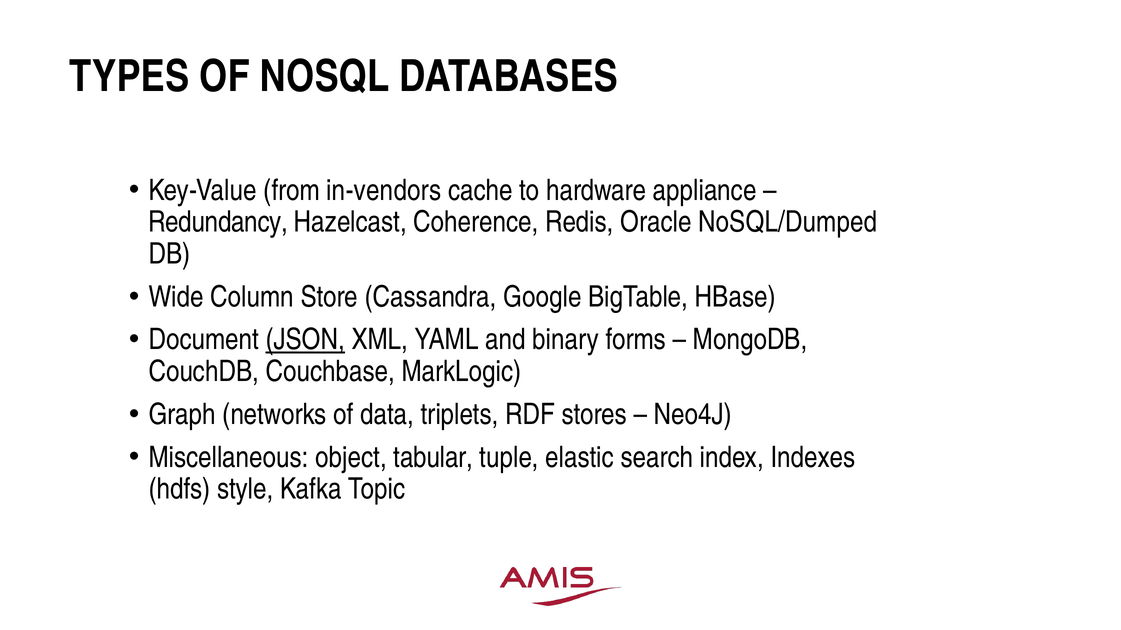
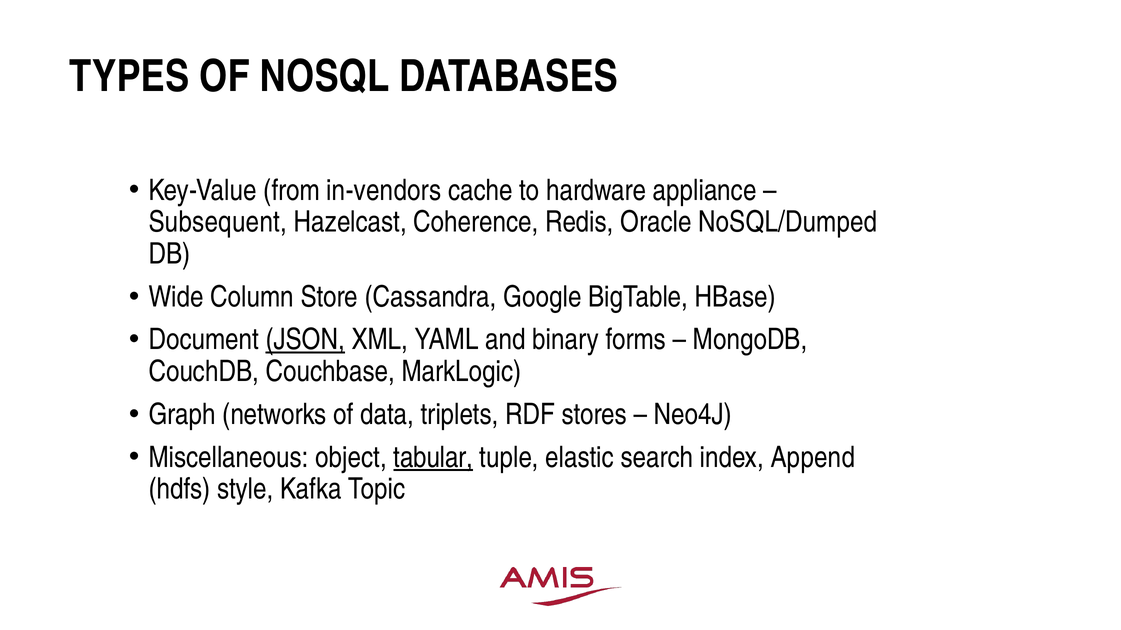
Redundancy: Redundancy -> Subsequent
tabular underline: none -> present
Indexes: Indexes -> Append
